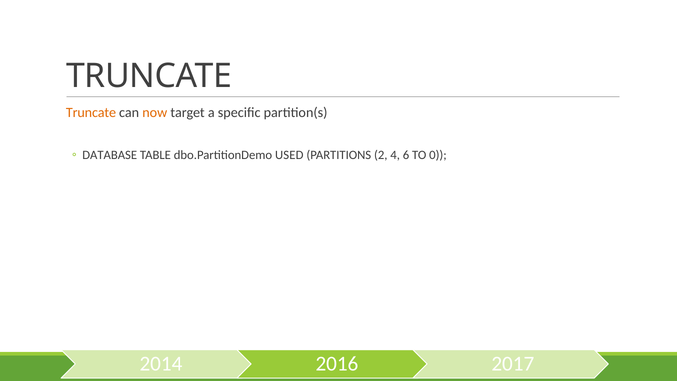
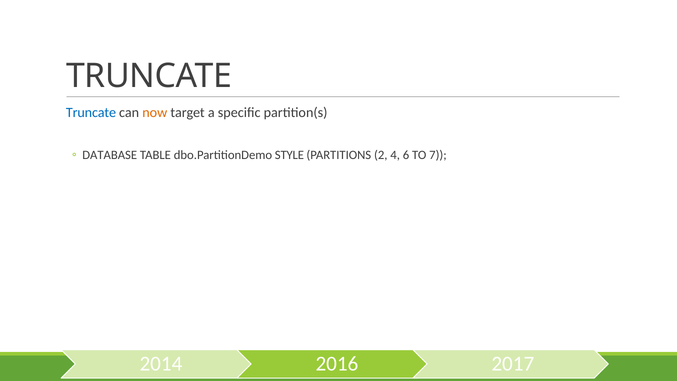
Truncate at (91, 113) colour: orange -> blue
USED: USED -> STYLE
0: 0 -> 7
